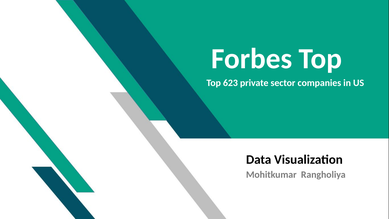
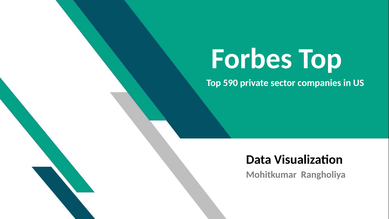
623: 623 -> 590
